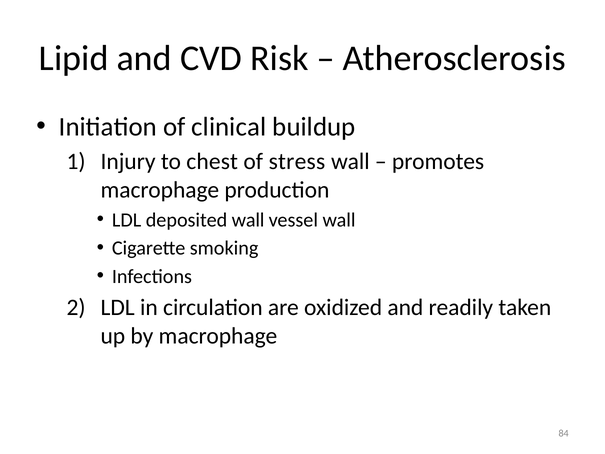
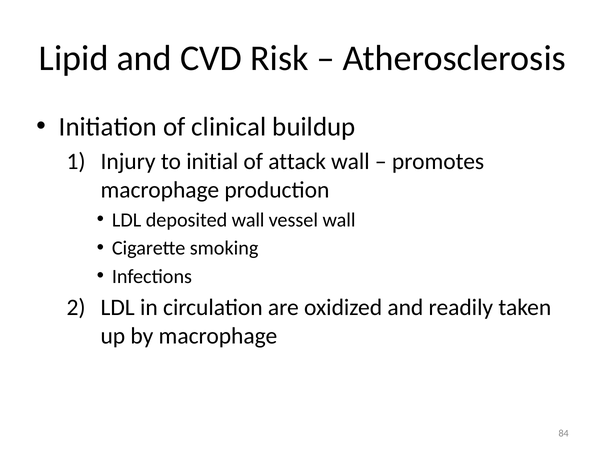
chest: chest -> initial
stress: stress -> attack
